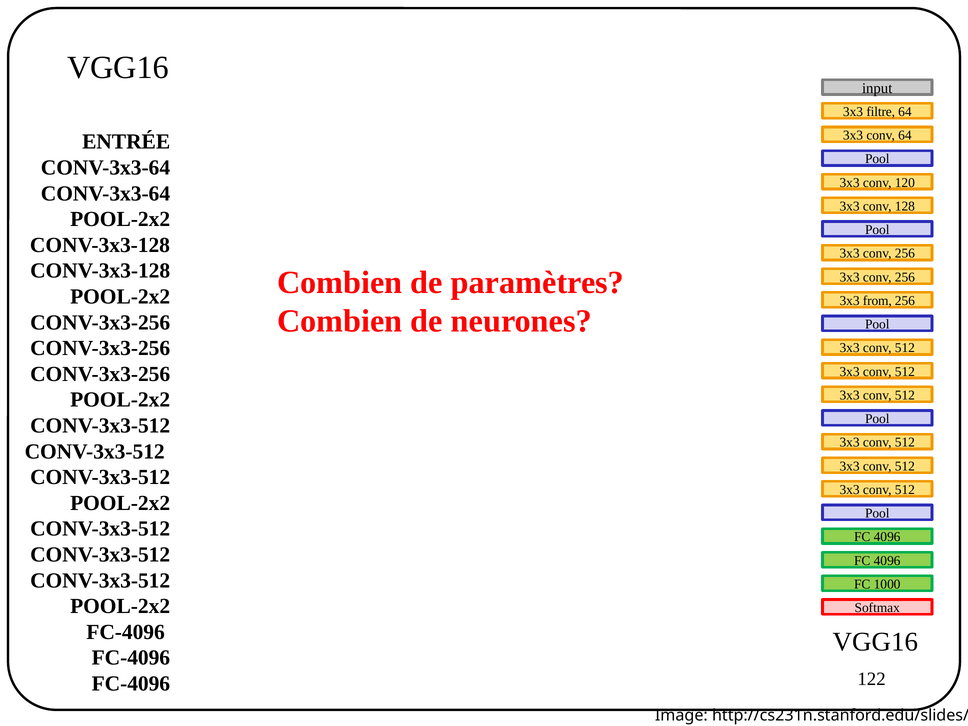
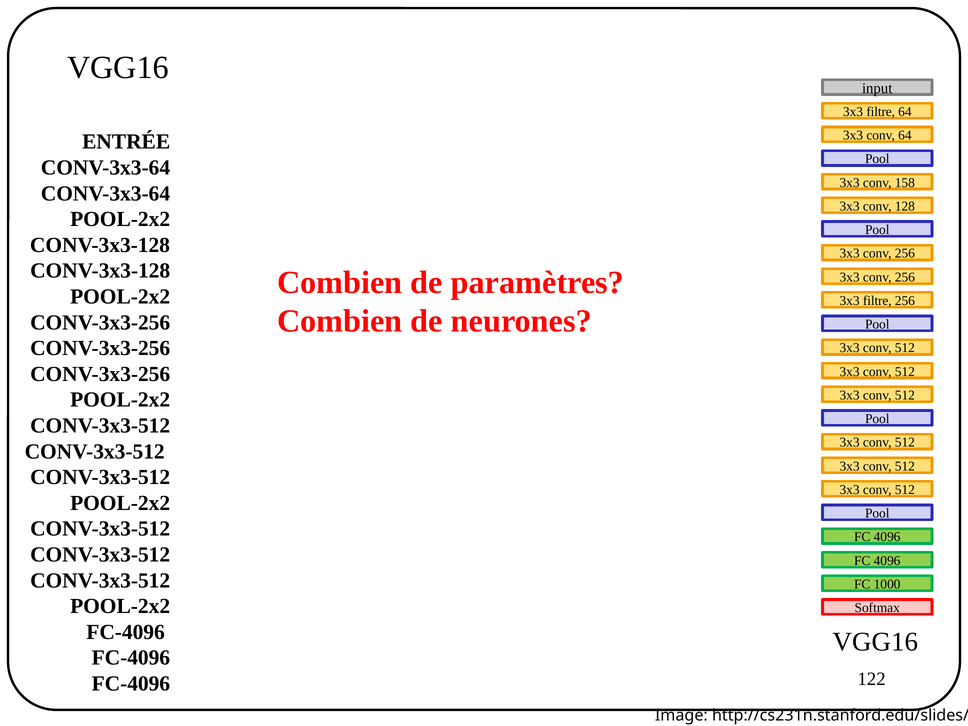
120: 120 -> 158
from at (877, 301): from -> filtre
